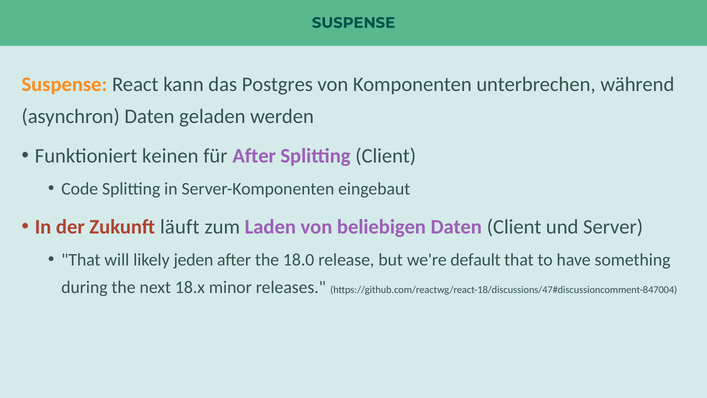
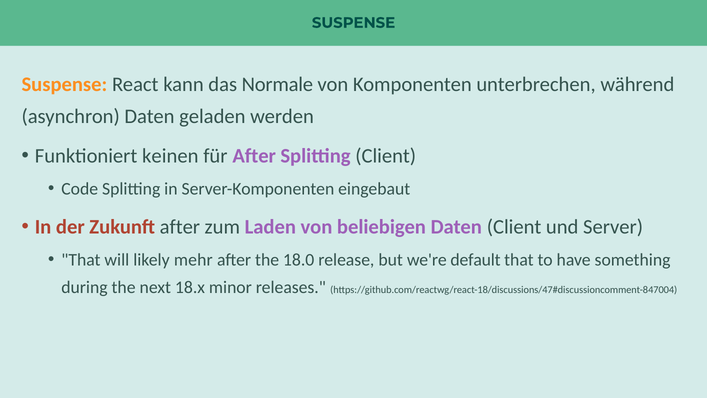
Postgres: Postgres -> Normale
Zukunft läuft: läuft -> after
jeden: jeden -> mehr
